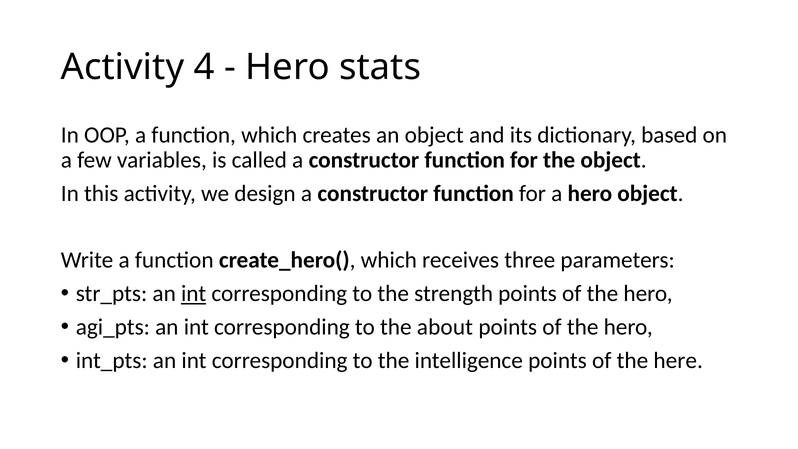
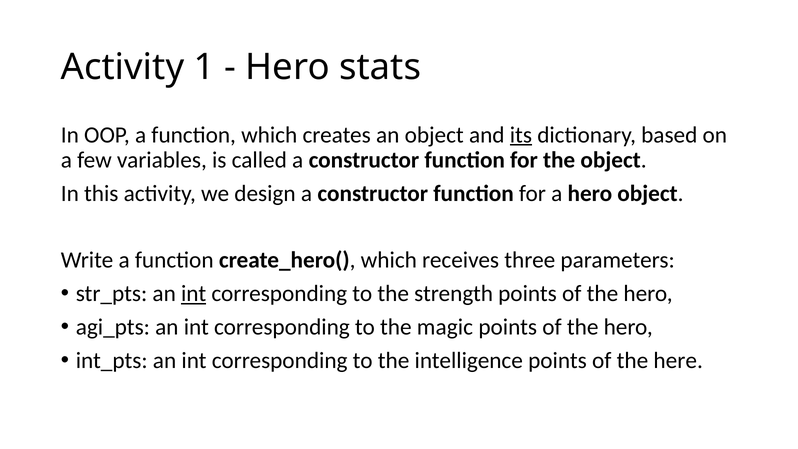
4: 4 -> 1
its underline: none -> present
about: about -> magic
